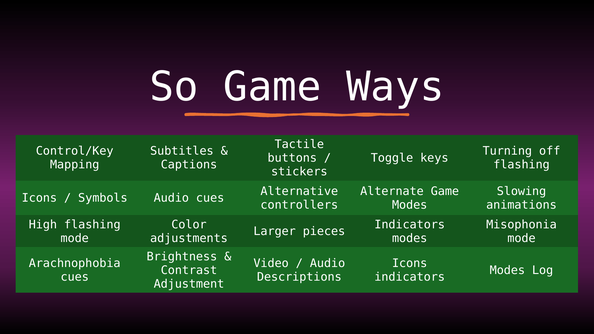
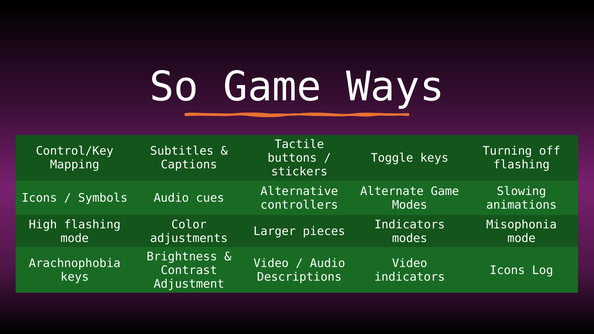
Icons at (410, 263): Icons -> Video
Modes at (507, 270): Modes -> Icons
cues at (75, 277): cues -> keys
